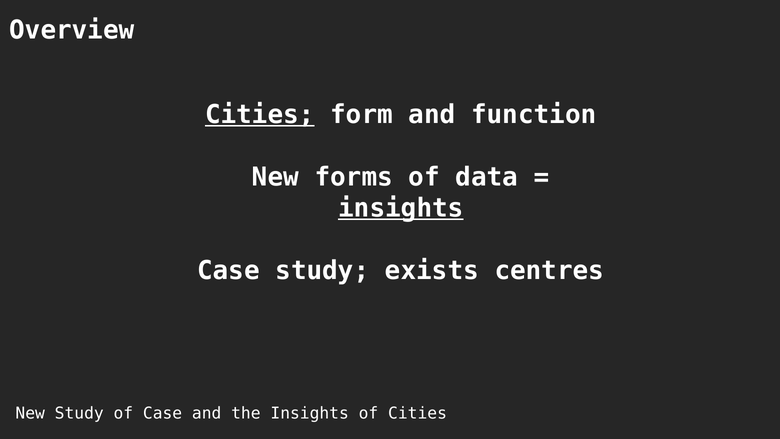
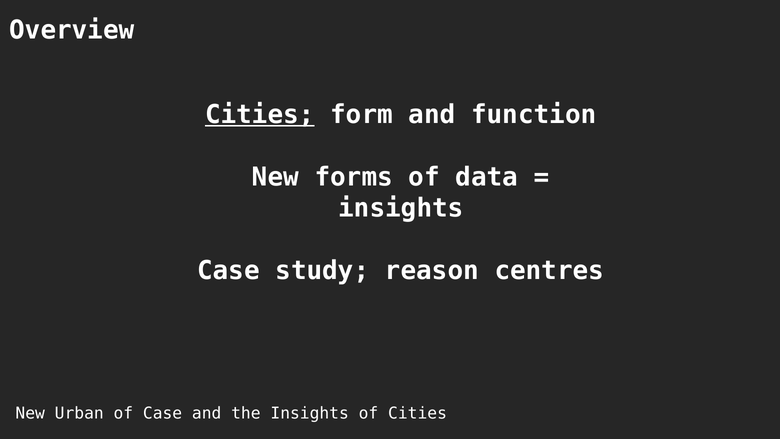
insights at (401, 208) underline: present -> none
exists: exists -> reason
New Study: Study -> Urban
